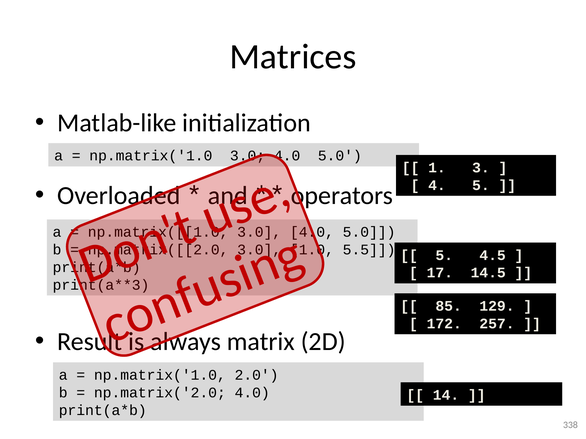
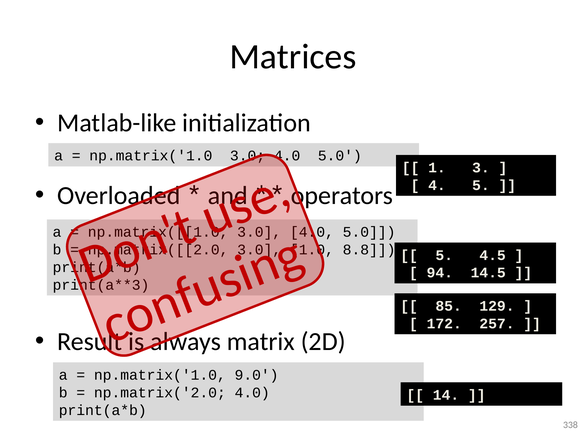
5.5: 5.5 -> 8.8
17: 17 -> 94
2.0: 2.0 -> 9.0
